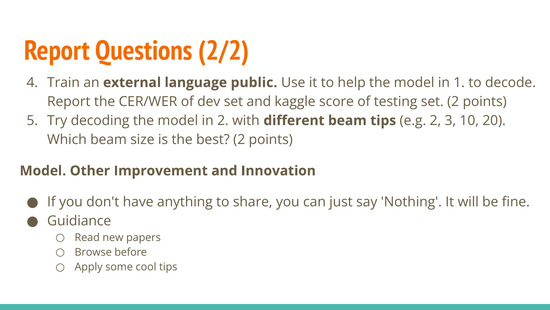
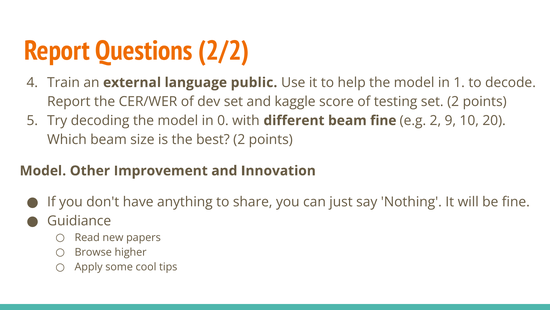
in 2: 2 -> 0
beam tips: tips -> fine
3: 3 -> 9
before: before -> higher
